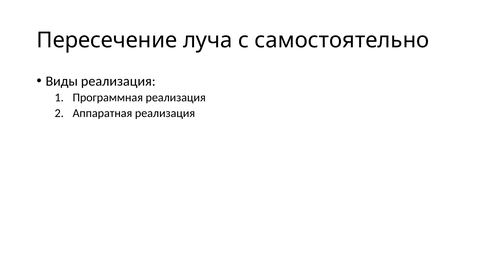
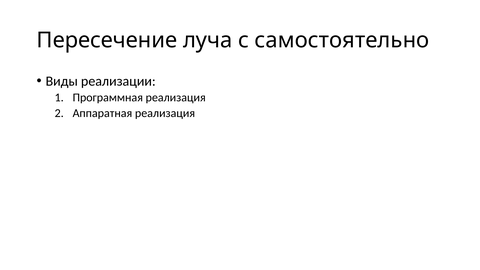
Виды реализация: реализация -> реализации
